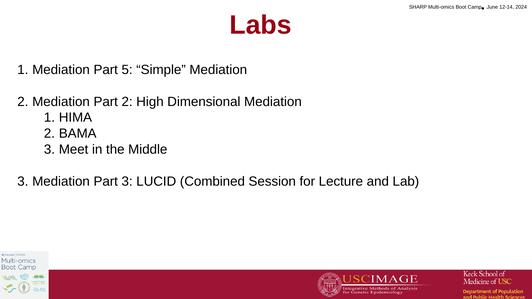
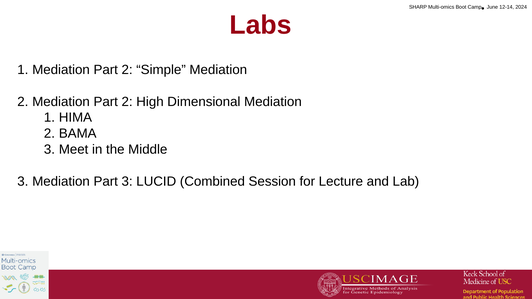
1 Mediation Part 5: 5 -> 2
